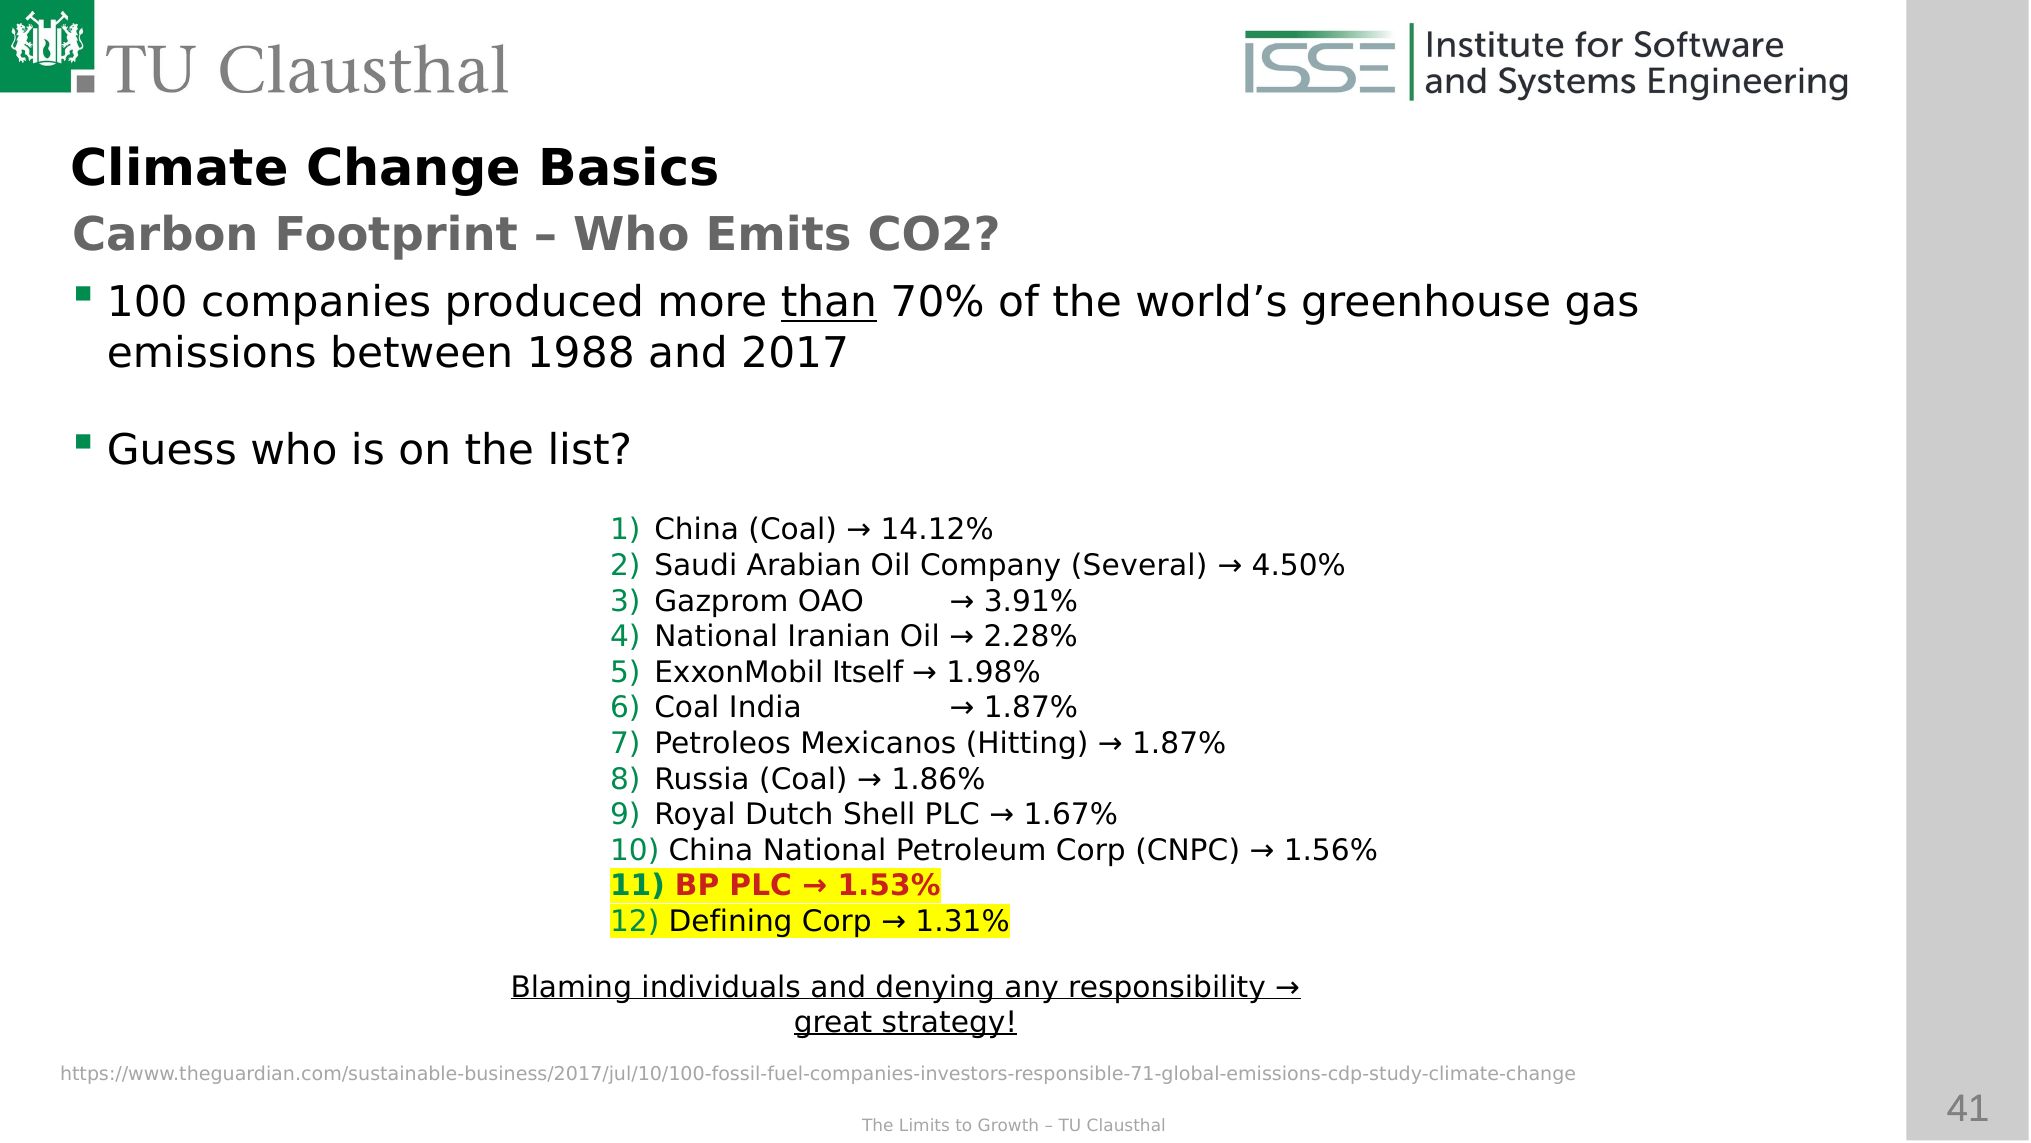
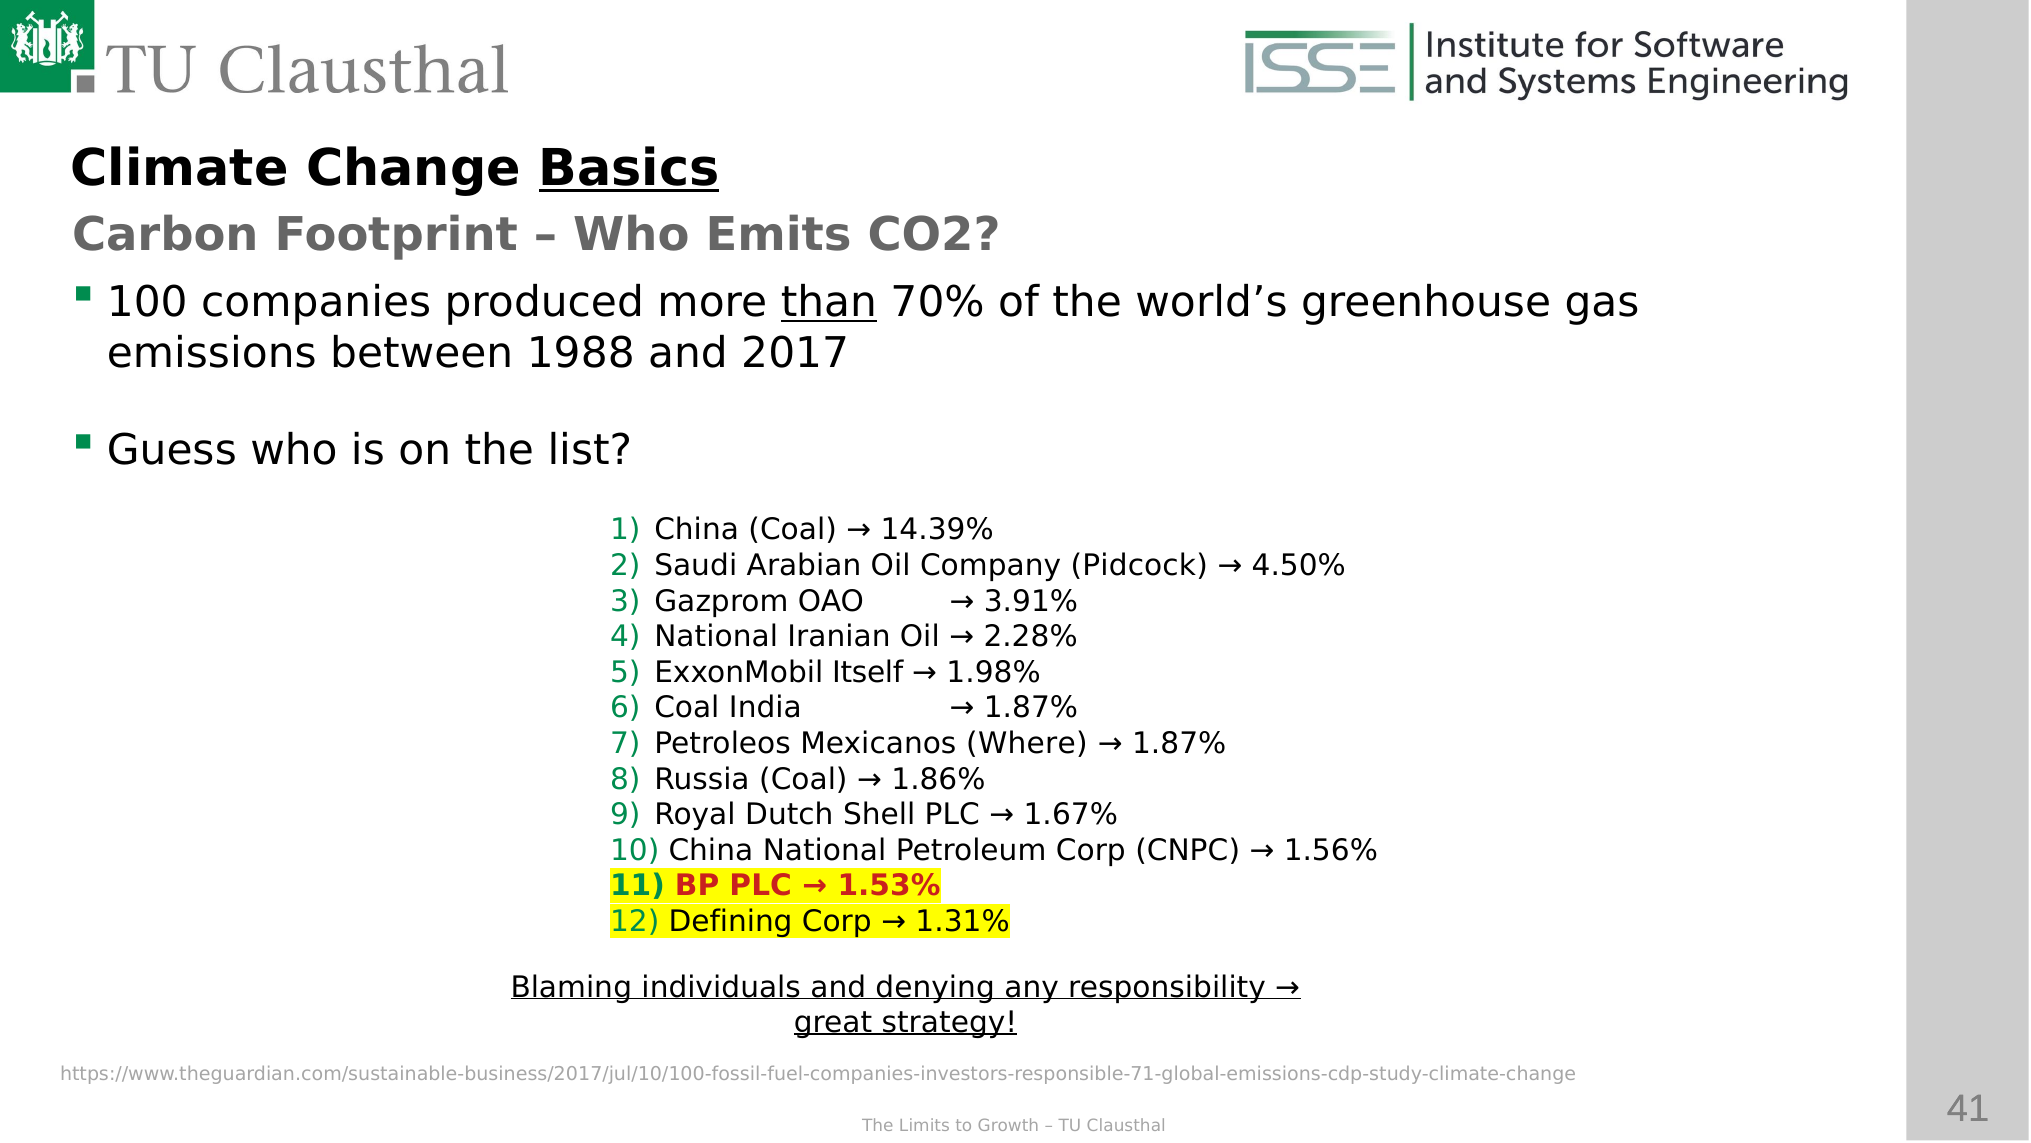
Basics underline: none -> present
14.12%: 14.12% -> 14.39%
Several: Several -> Pidcock
Hitting: Hitting -> Where
